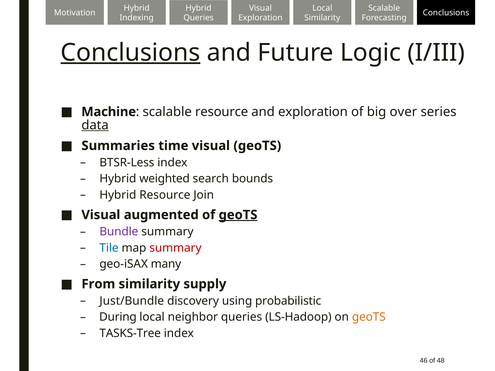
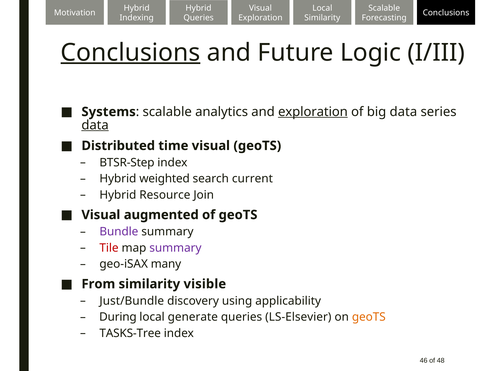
Machine: Machine -> Systems
scalable resource: resource -> analytics
exploration at (313, 112) underline: none -> present
big over: over -> data
Summaries: Summaries -> Distributed
BTSR-Less: BTSR-Less -> BTSR-Step
bounds: bounds -> current
geoTS at (238, 215) underline: present -> none
Tile colour: blue -> red
summary at (175, 248) colour: red -> purple
supply: supply -> visible
probabilistic: probabilistic -> applicability
neighbor: neighbor -> generate
LS-Hadoop: LS-Hadoop -> LS-Elsevier
